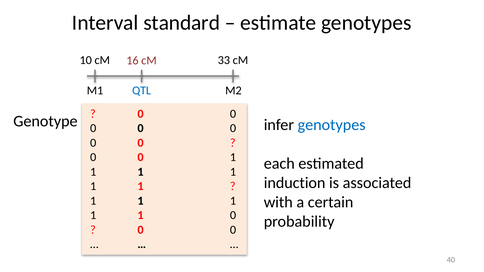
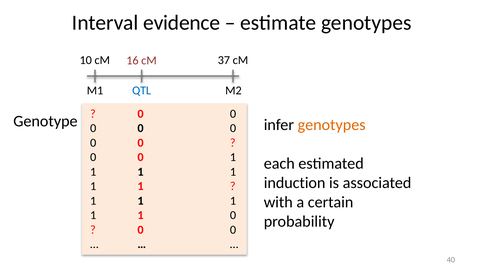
standard: standard -> evidence
33: 33 -> 37
genotypes at (332, 125) colour: blue -> orange
